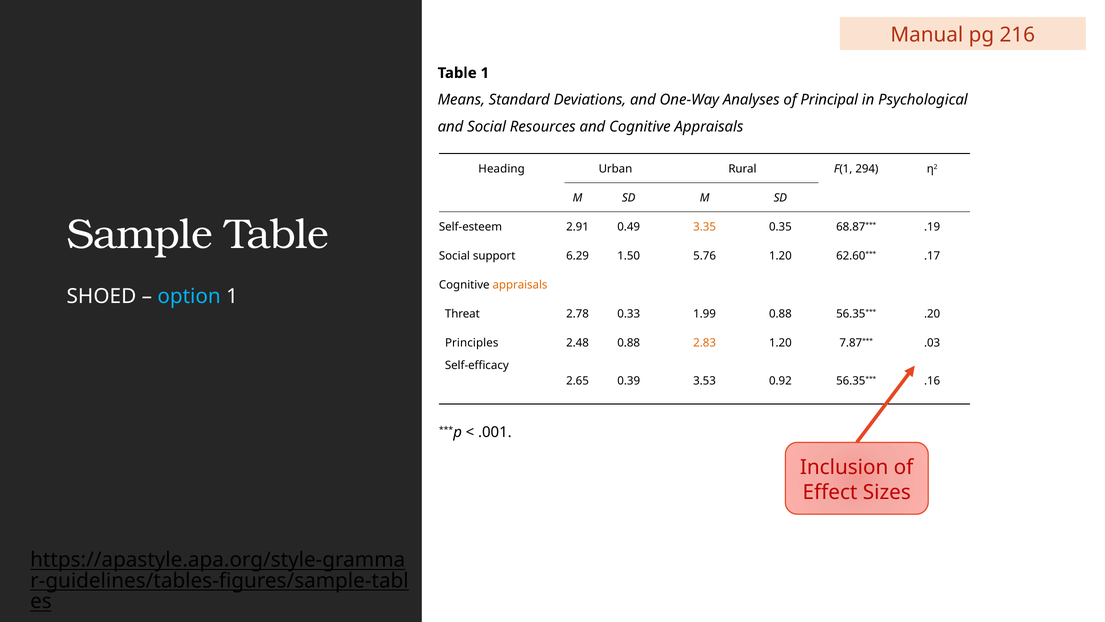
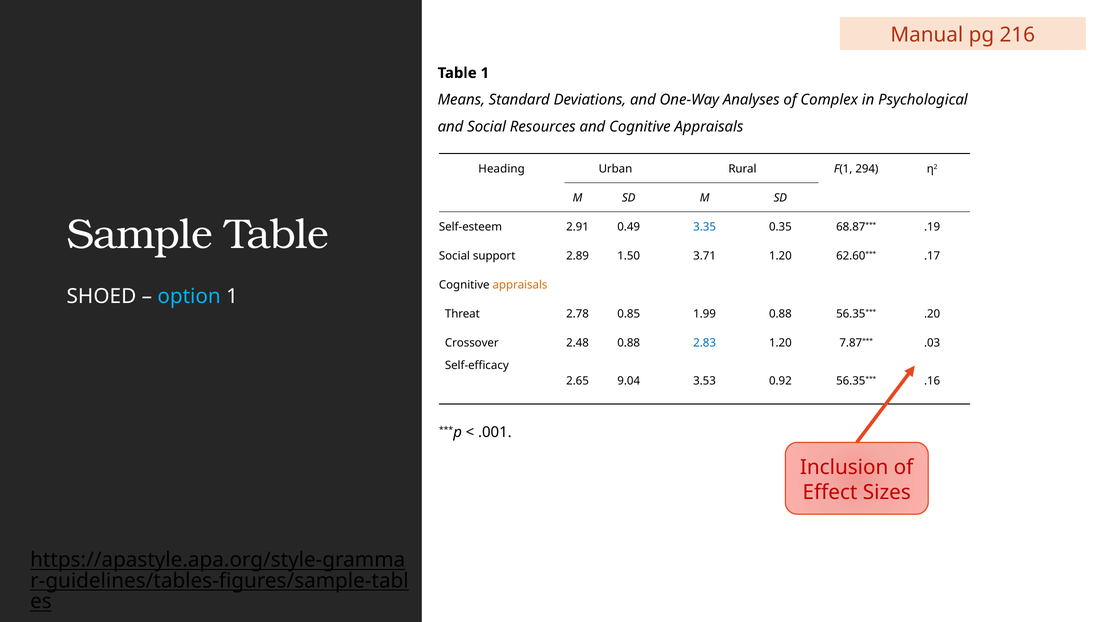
Principal: Principal -> Complex
3.35 colour: orange -> blue
6.29: 6.29 -> 2.89
5.76: 5.76 -> 3.71
0.33: 0.33 -> 0.85
Principles: Principles -> Crossover
2.83 colour: orange -> blue
0.39: 0.39 -> 9.04
